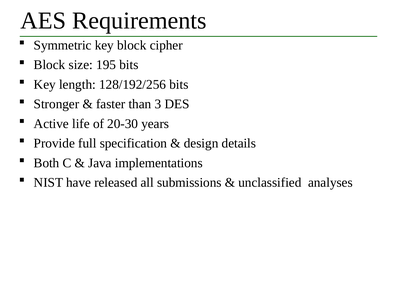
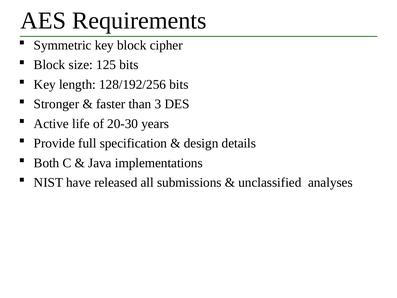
195: 195 -> 125
